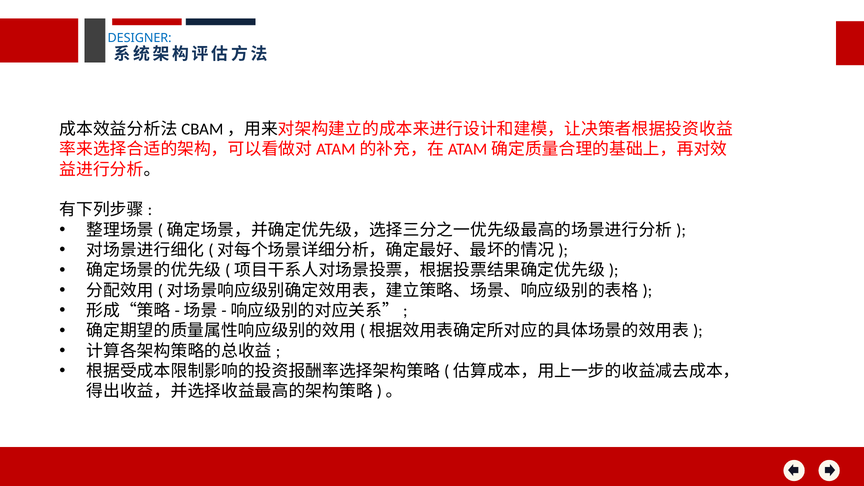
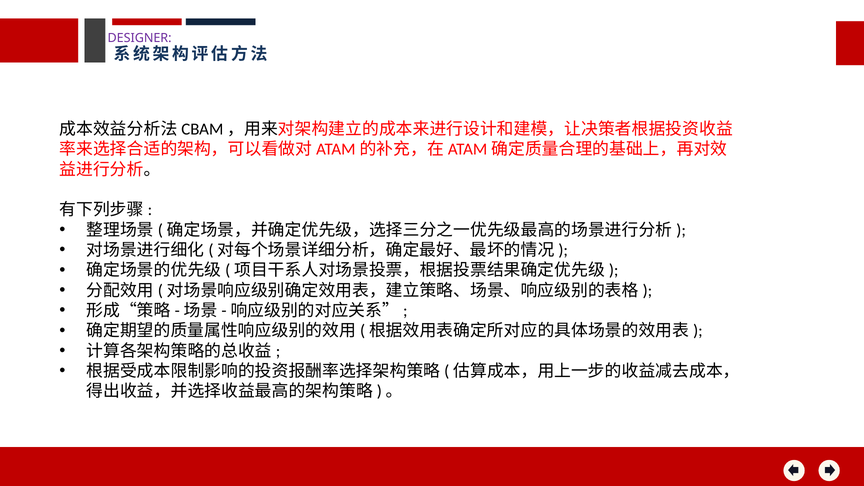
DESIGNER colour: blue -> purple
